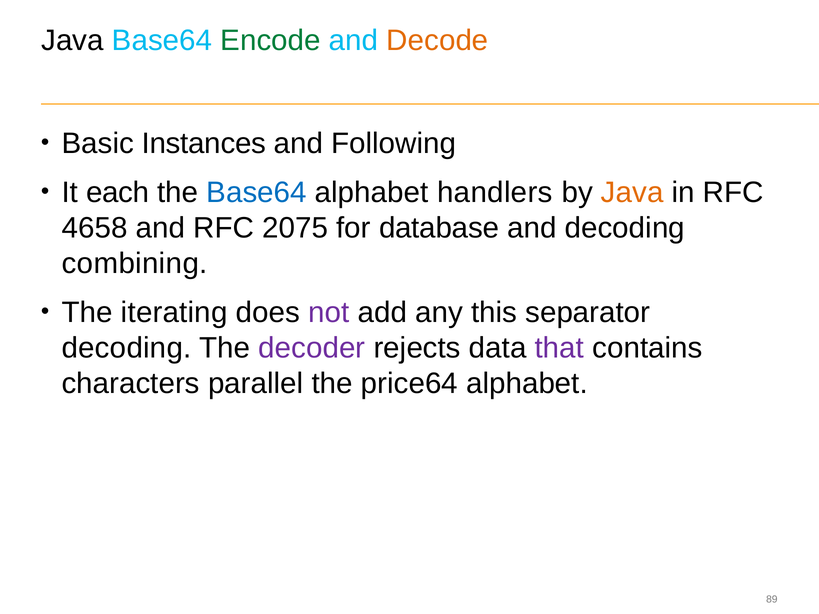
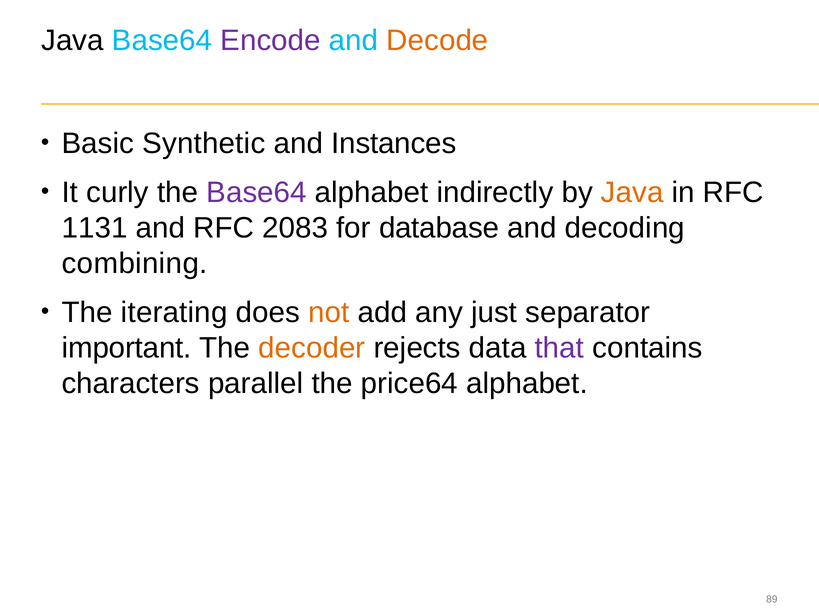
Encode colour: green -> purple
Instances: Instances -> Synthetic
Following: Following -> Instances
each: each -> curly
Base64 at (257, 193) colour: blue -> purple
handlers: handlers -> indirectly
4658: 4658 -> 1131
2075: 2075 -> 2083
not colour: purple -> orange
this: this -> just
decoding at (127, 348): decoding -> important
decoder colour: purple -> orange
